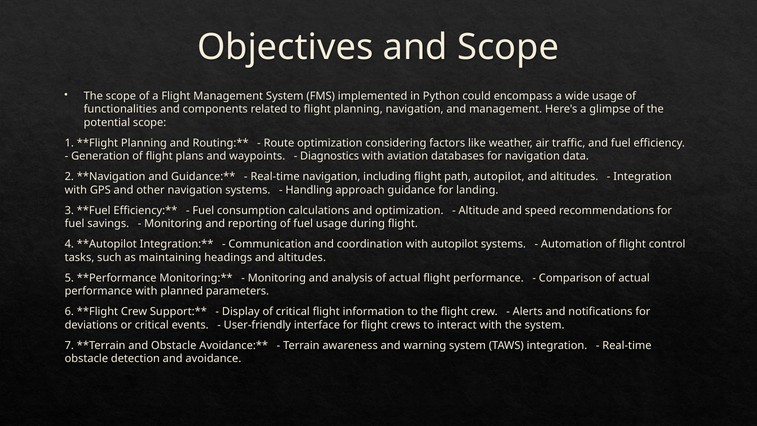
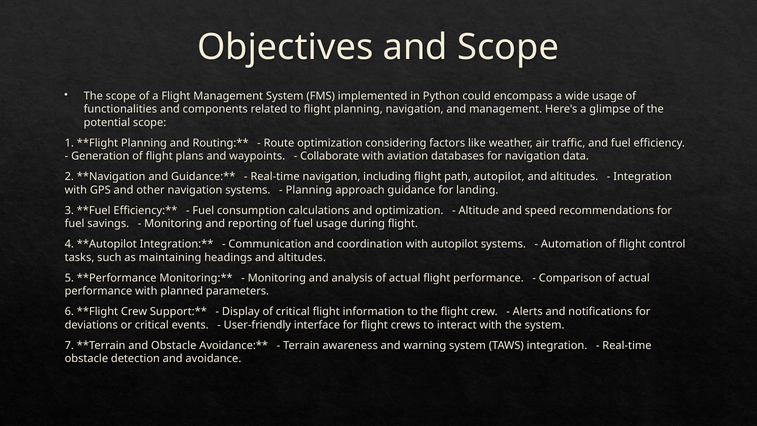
Diagnostics: Diagnostics -> Collaborate
Handling at (309, 190): Handling -> Planning
